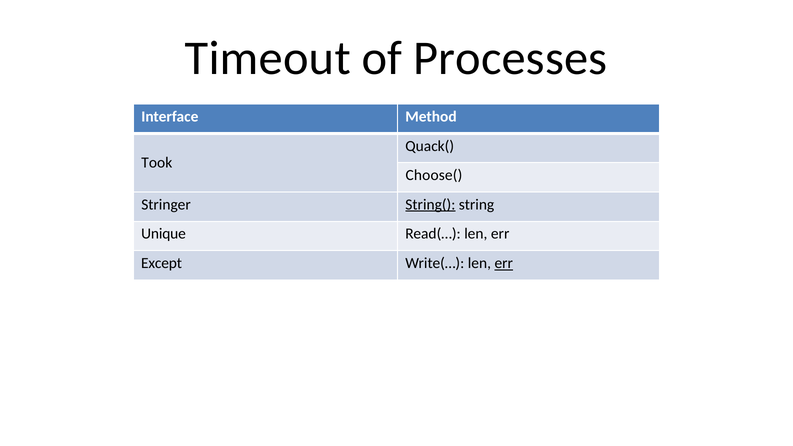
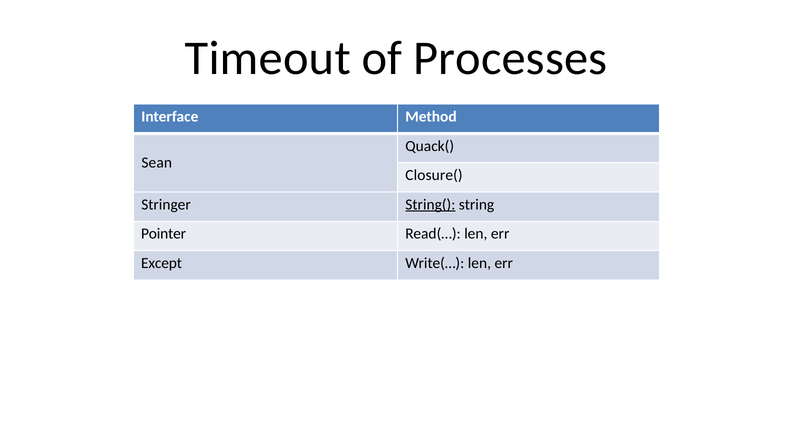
Took: Took -> Sean
Choose(: Choose( -> Closure(
Unique: Unique -> Pointer
err at (504, 263) underline: present -> none
